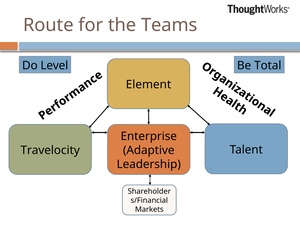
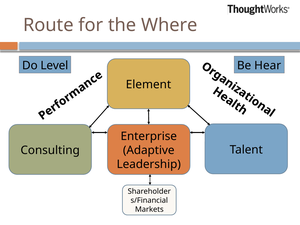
Teams: Teams -> Where
Total: Total -> Hear
Travelocity: Travelocity -> Consulting
